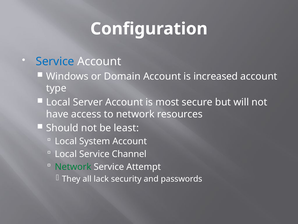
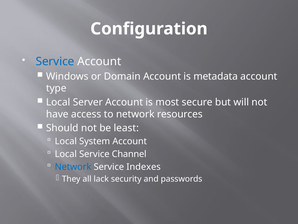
increased: increased -> metadata
Network at (73, 166) colour: green -> blue
Attempt: Attempt -> Indexes
